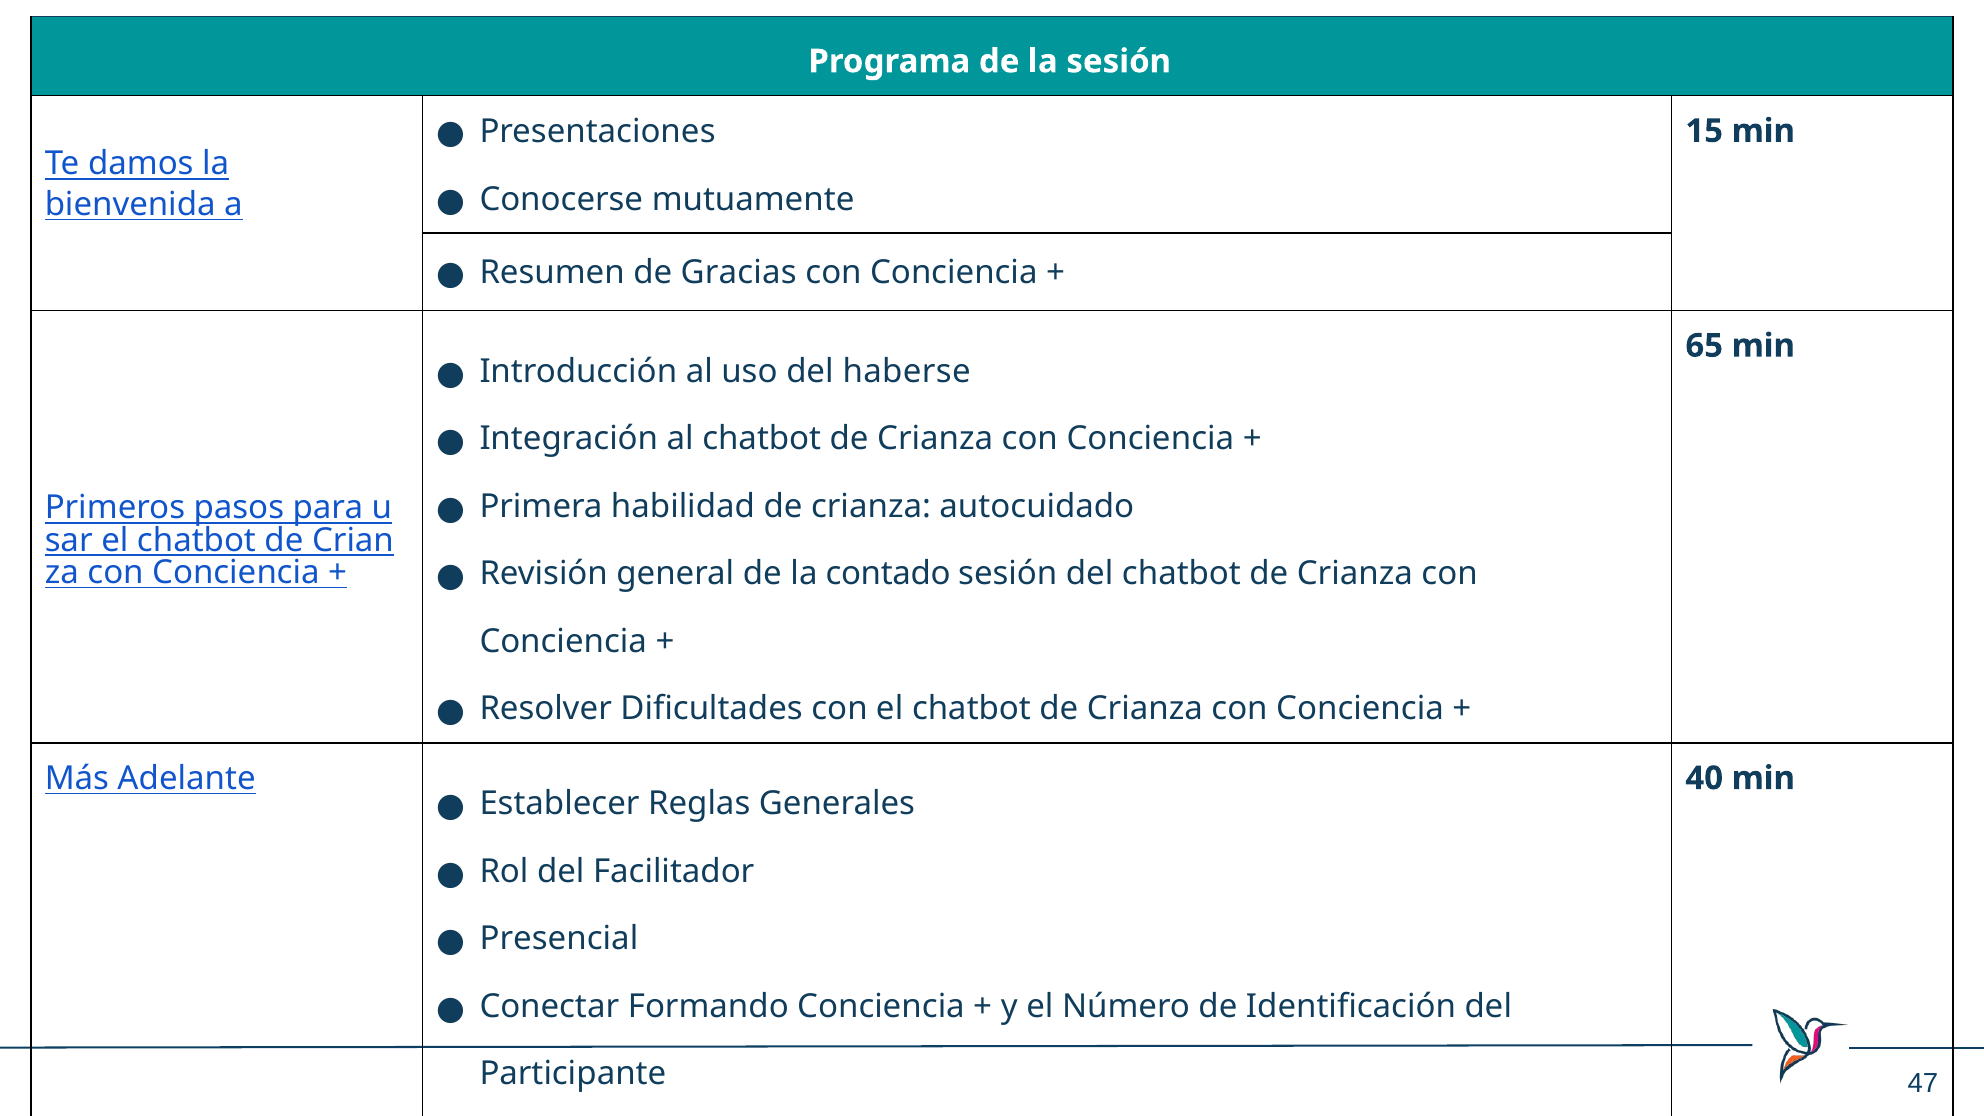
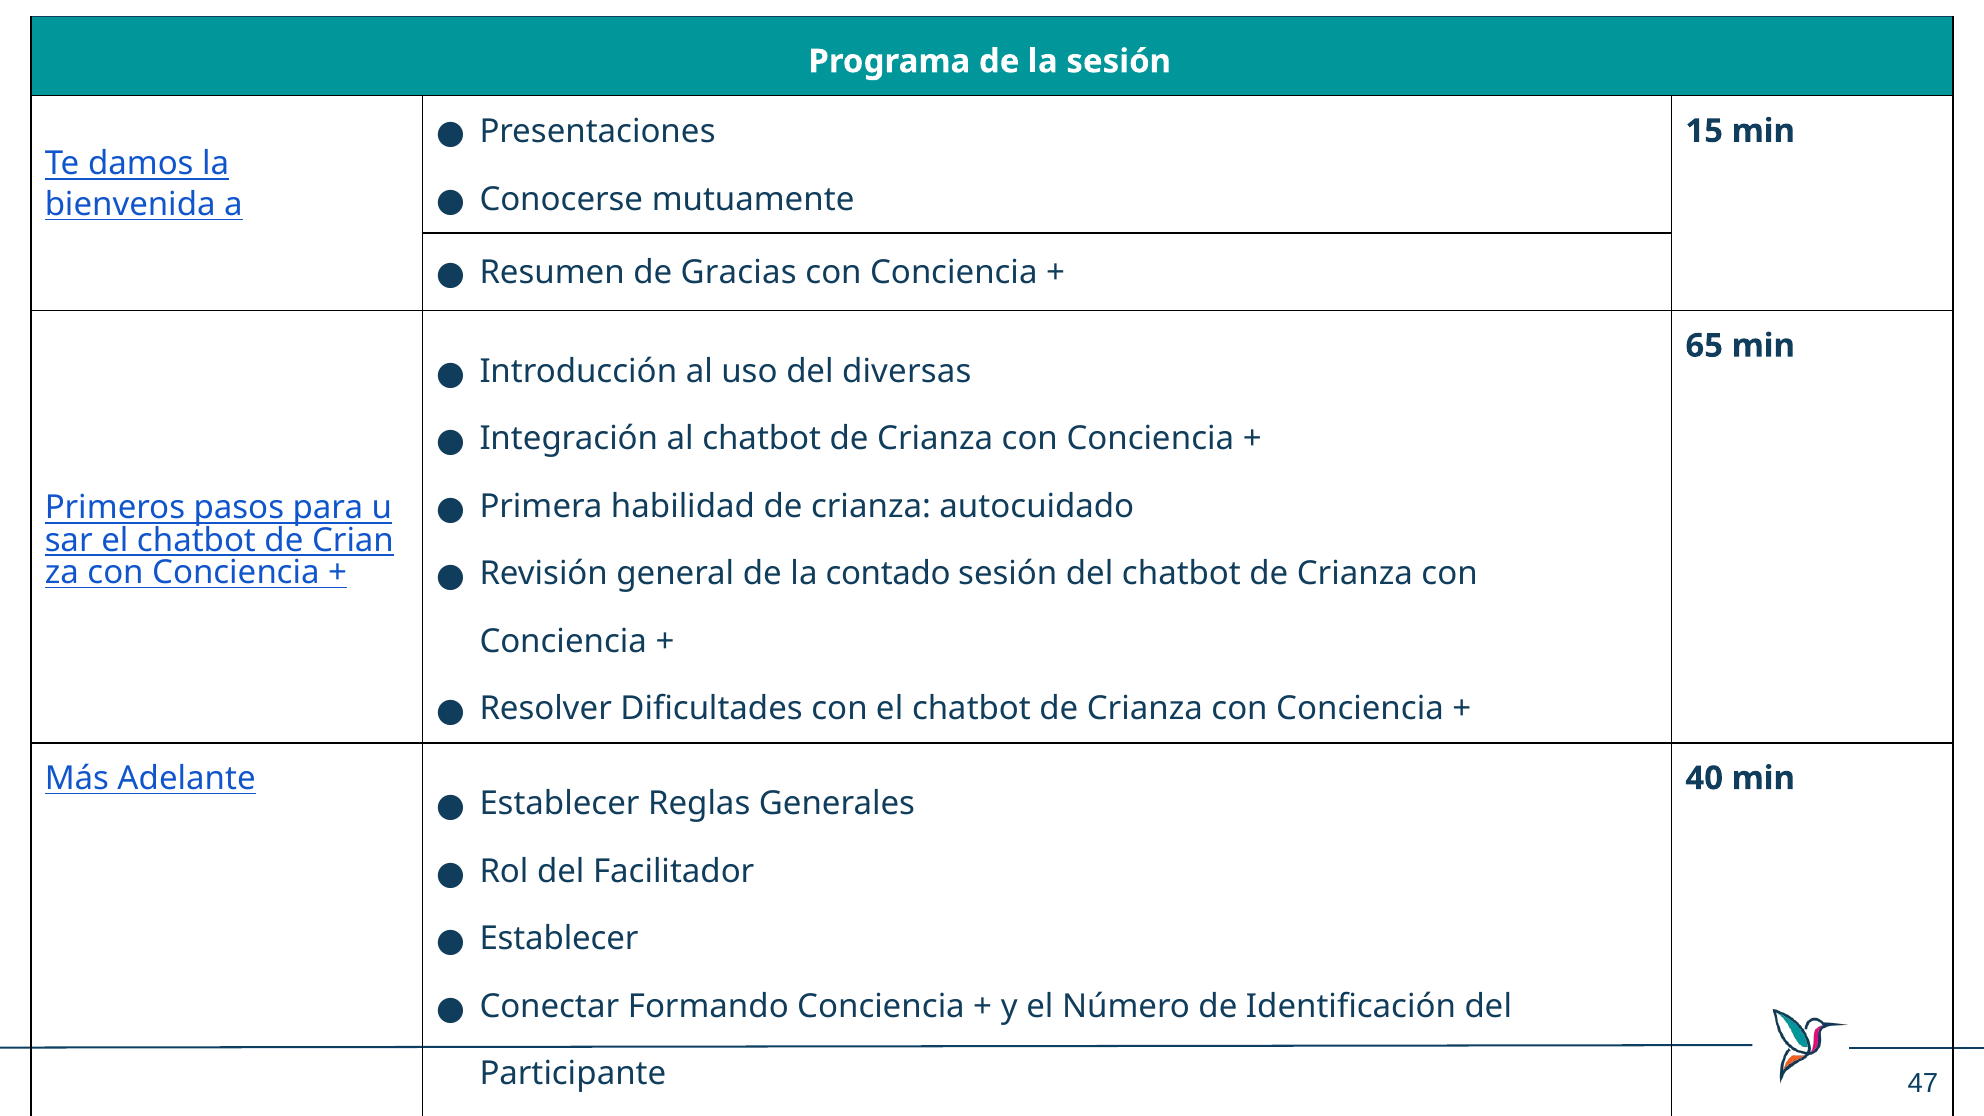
haberse: haberse -> diversas
Presencial at (559, 939): Presencial -> Establecer
